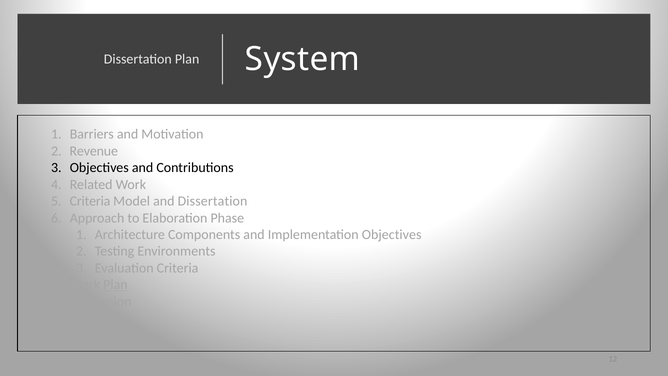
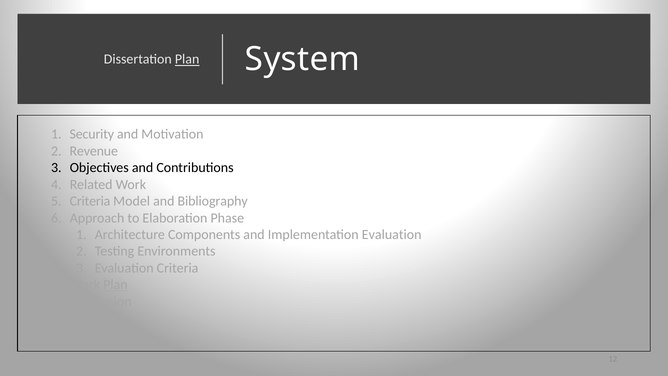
Plan at (187, 59) underline: none -> present
Barriers: Barriers -> Security
and Dissertation: Dissertation -> Bibliography
Implementation Objectives: Objectives -> Evaluation
